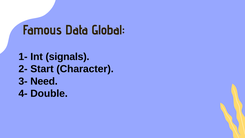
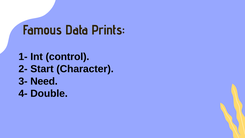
Global: Global -> Prints
signals: signals -> control
